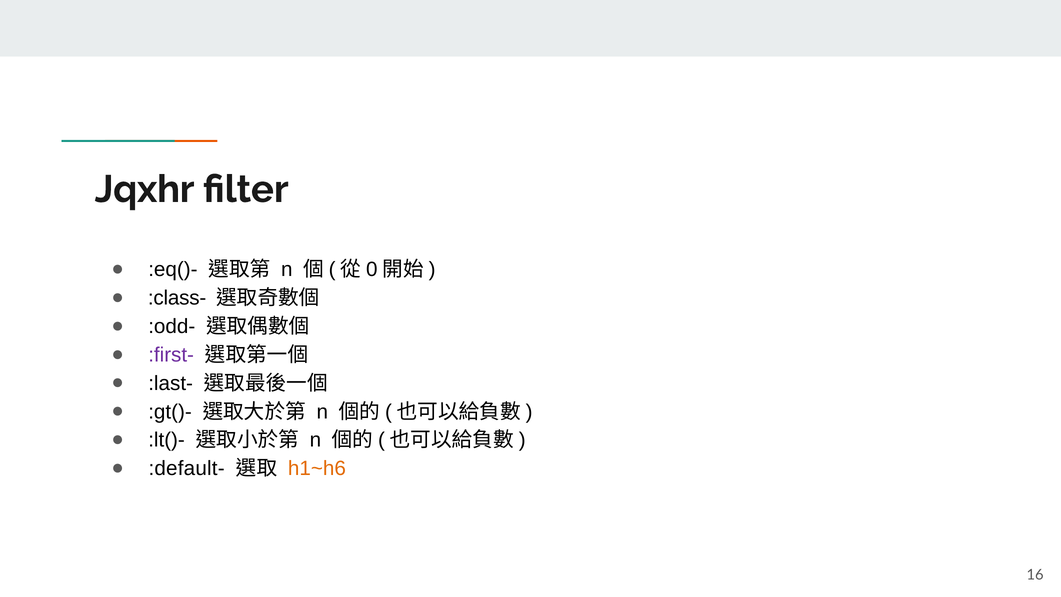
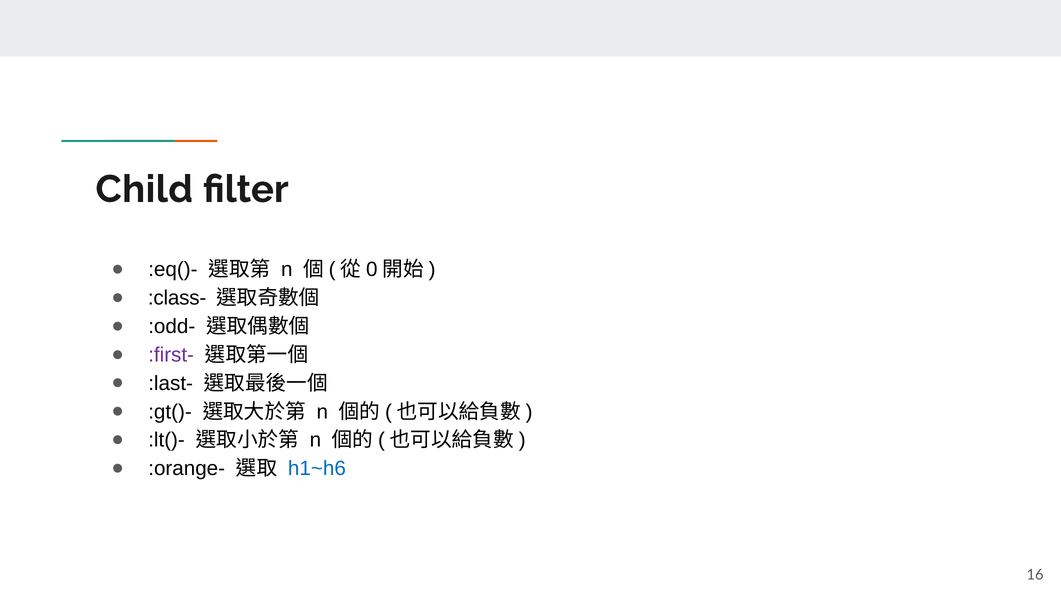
Jqxhr: Jqxhr -> Child
:default-: :default- -> :orange-
h1~h6 colour: orange -> blue
